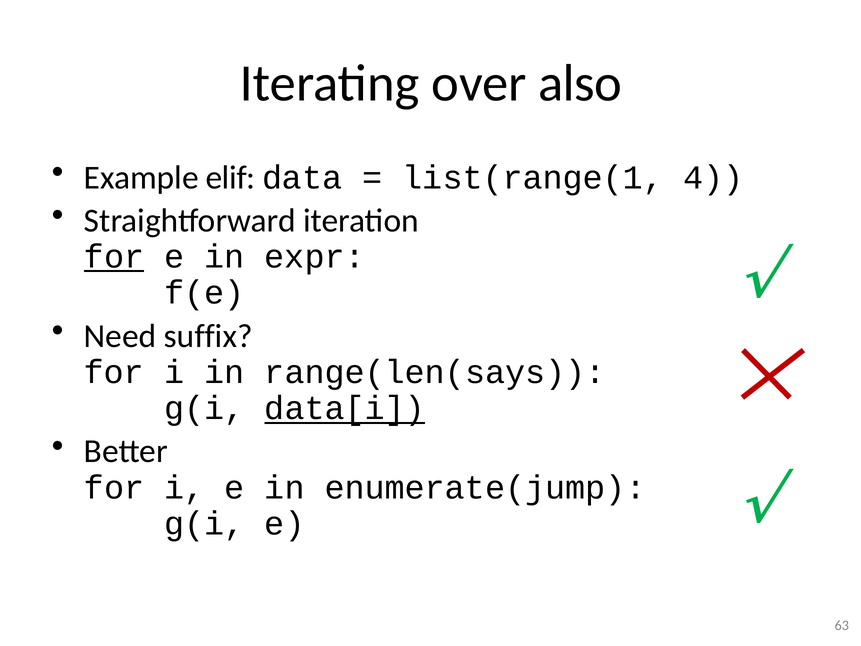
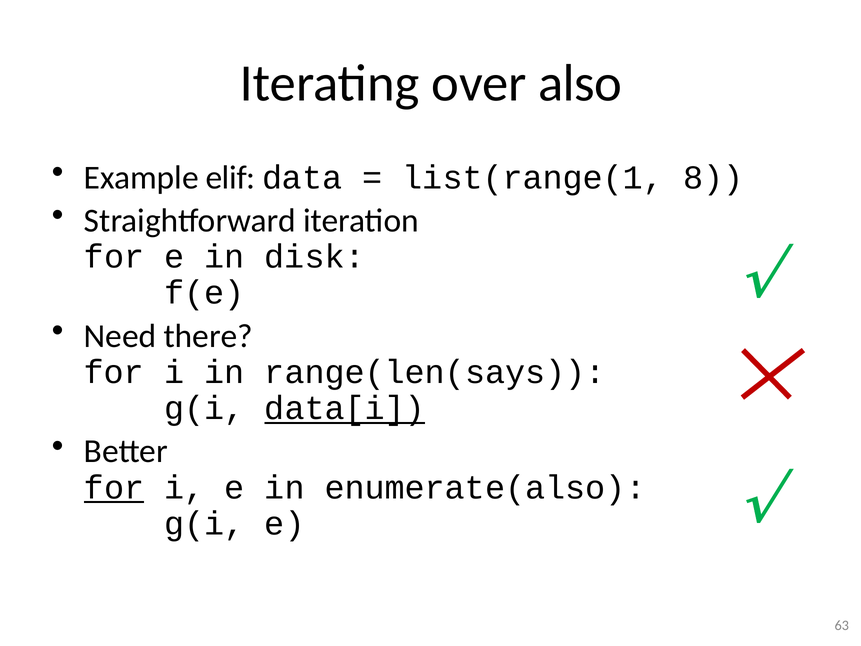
4: 4 -> 8
for at (114, 257) underline: present -> none
expr: expr -> disk
suffix: suffix -> there
for at (114, 487) underline: none -> present
enumerate(jump: enumerate(jump -> enumerate(also
